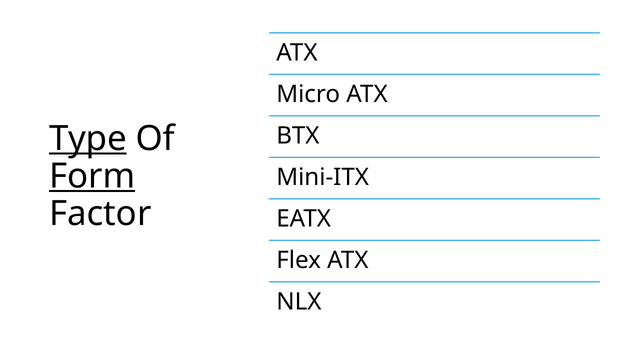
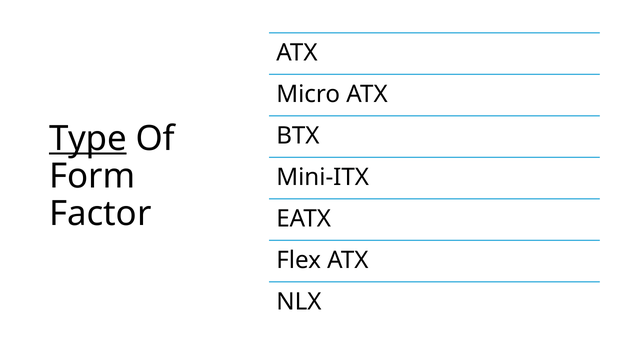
Form underline: present -> none
